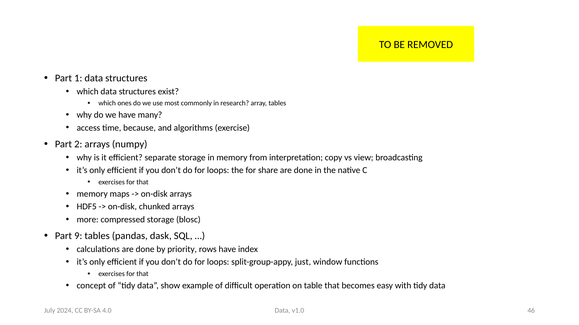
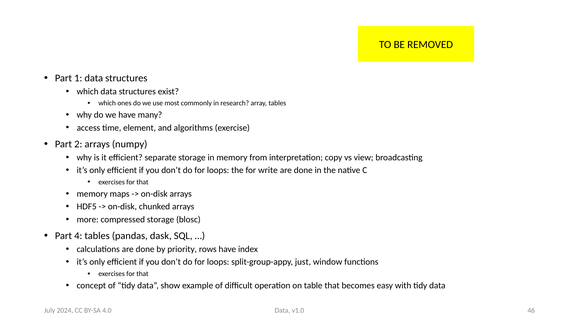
because: because -> element
share: share -> write
9: 9 -> 4
